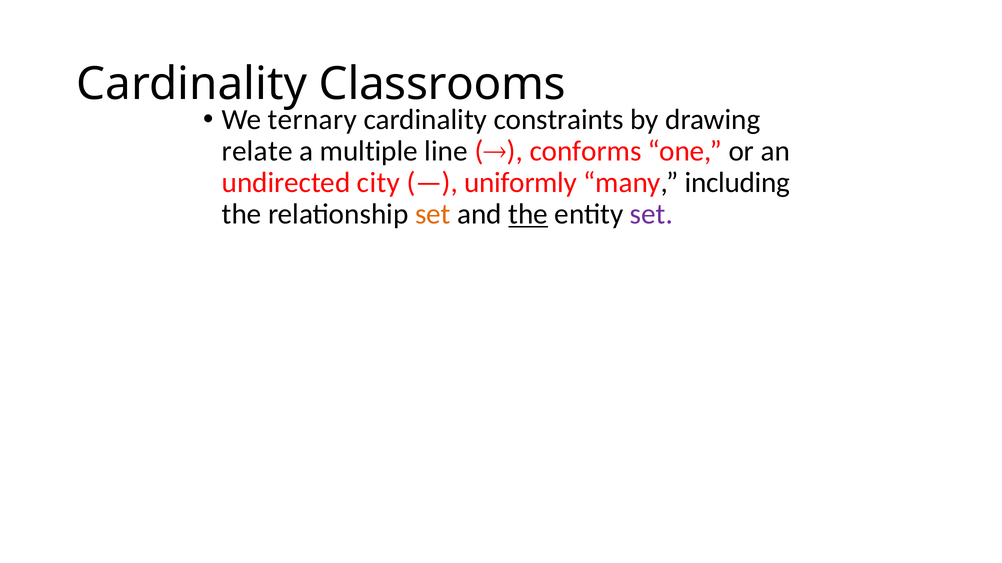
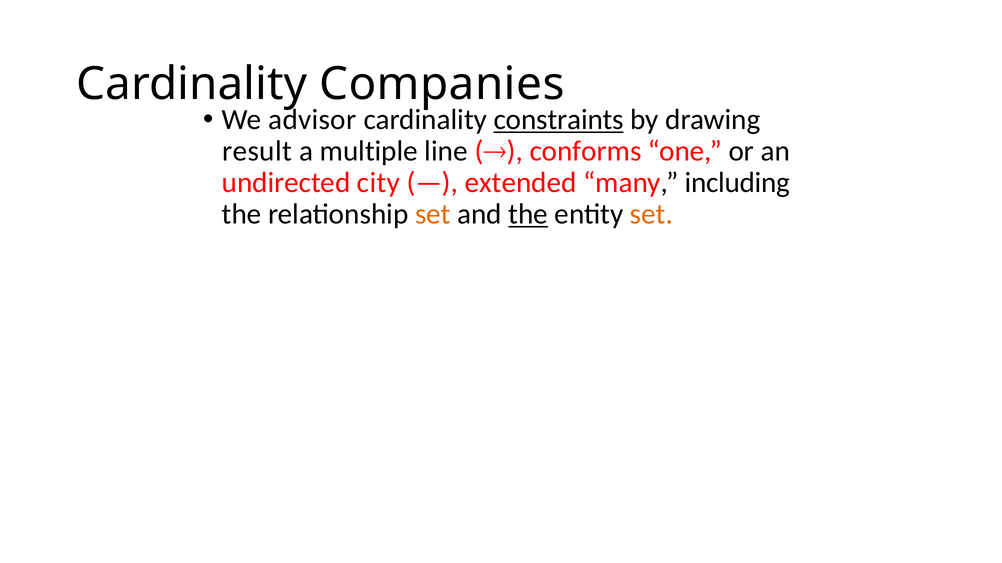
Classrooms: Classrooms -> Companies
ternary: ternary -> advisor
constraints underline: none -> present
relate: relate -> result
uniformly: uniformly -> extended
set at (651, 215) colour: purple -> orange
